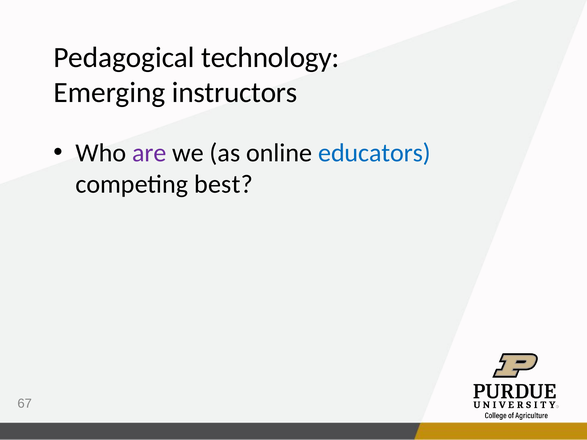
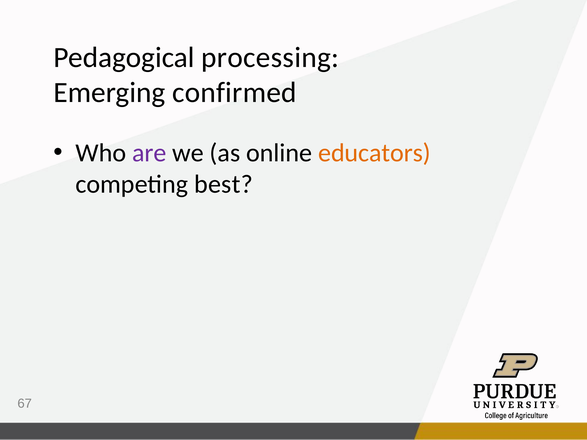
technology: technology -> processing
instructors: instructors -> confirmed
educators colour: blue -> orange
